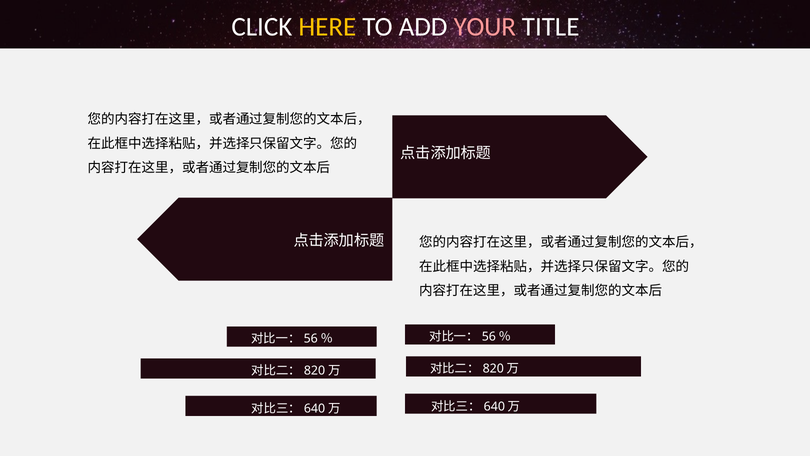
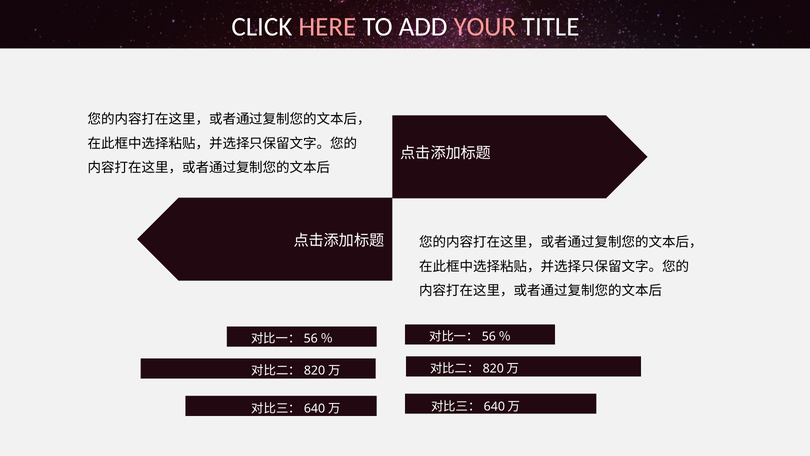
HERE colour: yellow -> pink
